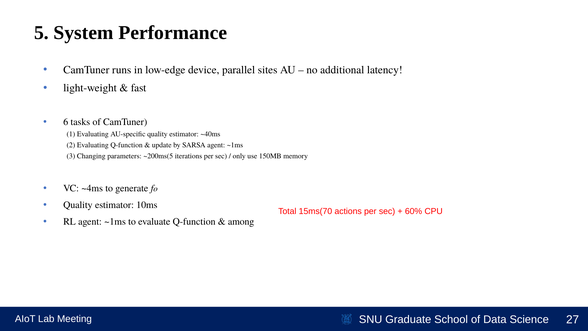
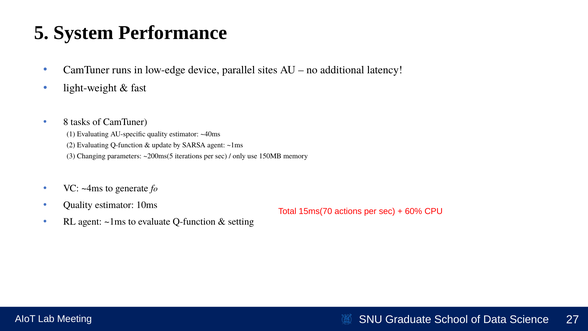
6: 6 -> 8
among: among -> setting
